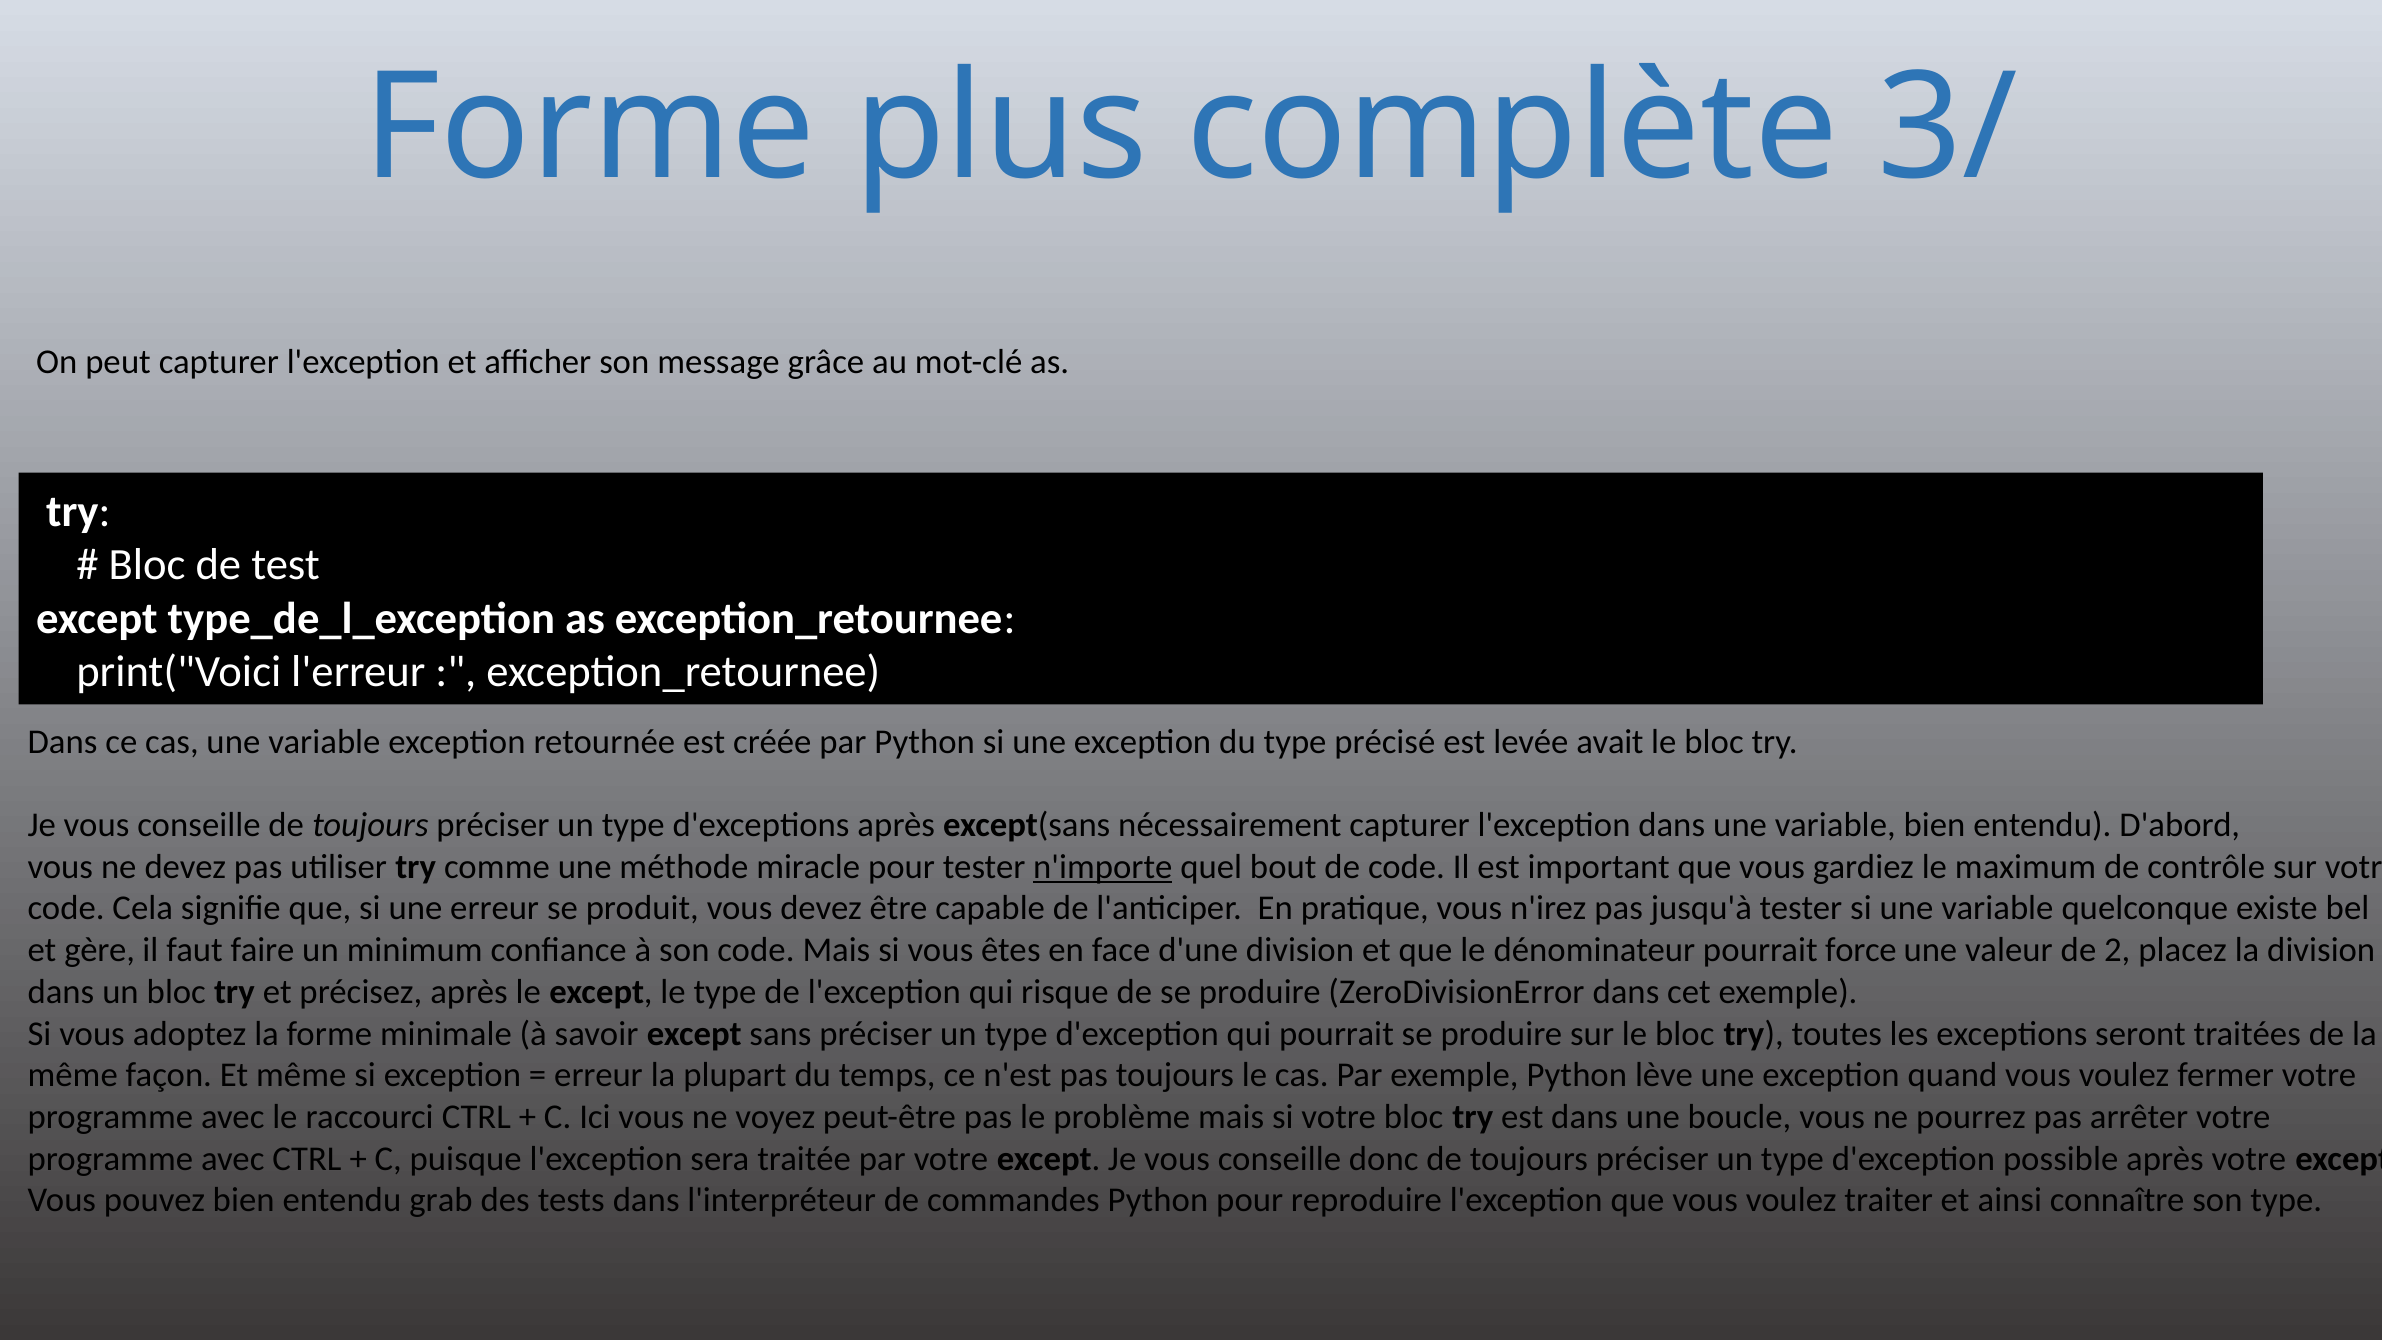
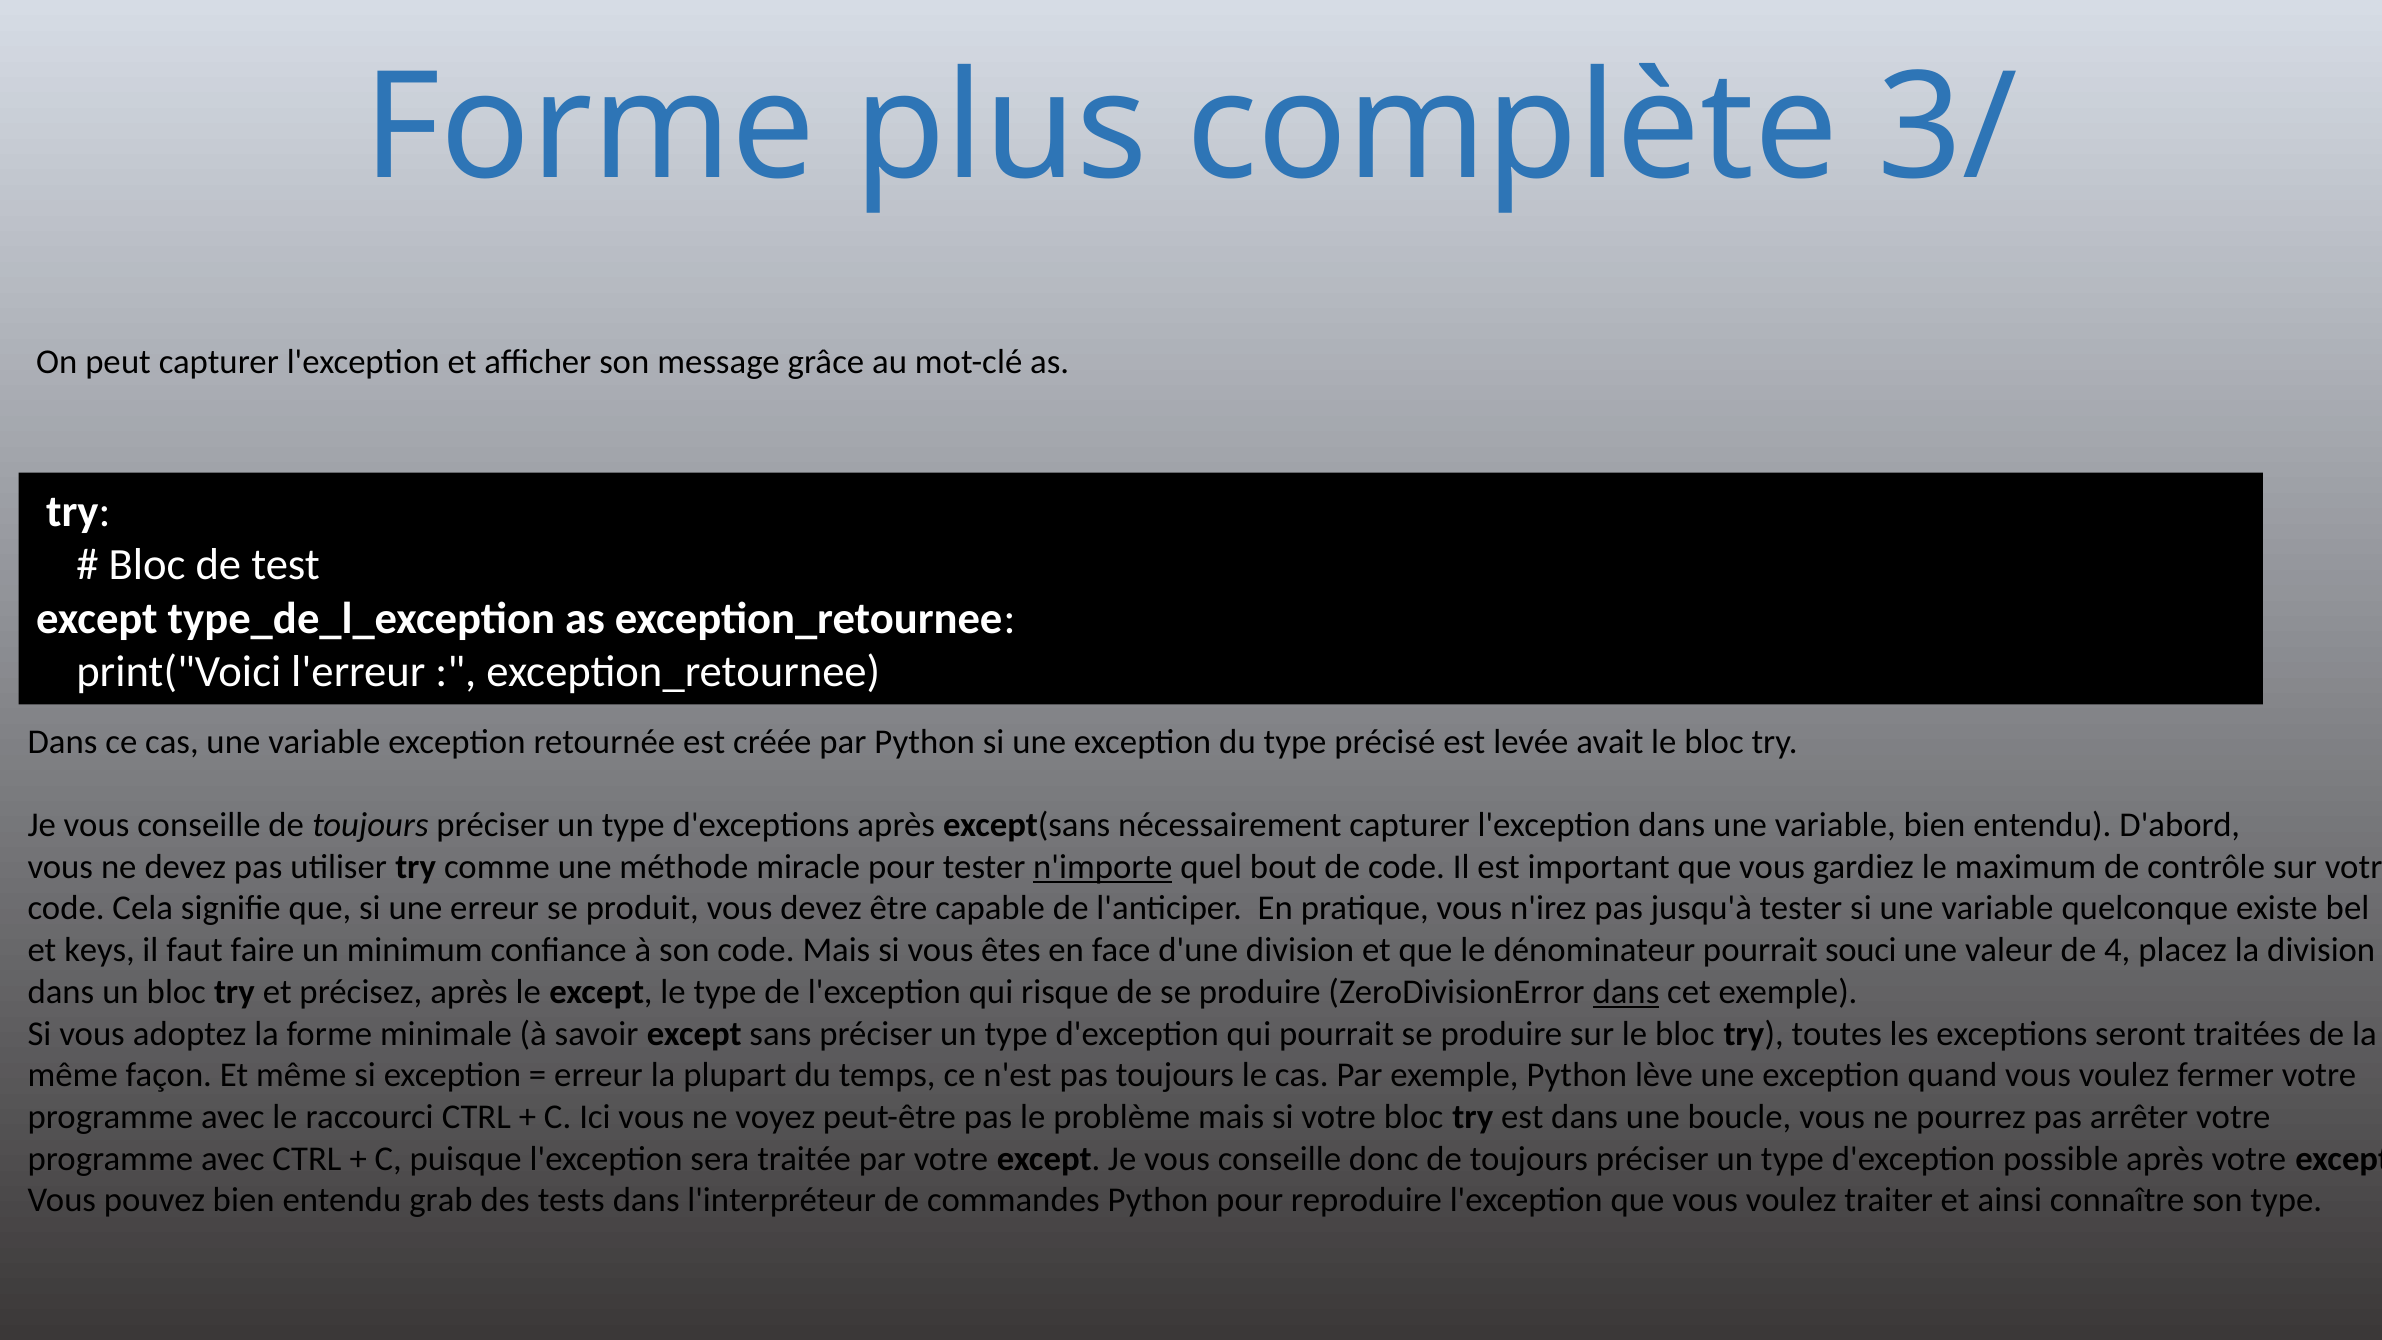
gère: gère -> keys
force: force -> souci
2: 2 -> 4
dans at (1626, 992) underline: none -> present
